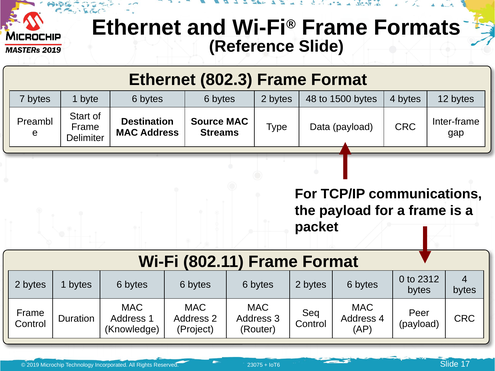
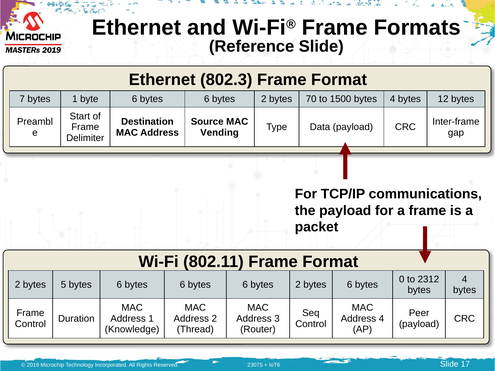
48: 48 -> 70
Streams: Streams -> Vending
2 bytes 1: 1 -> 5
Project: Project -> Thread
